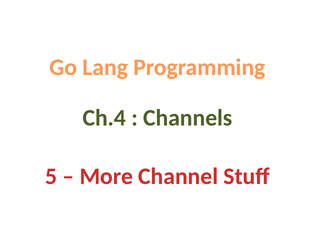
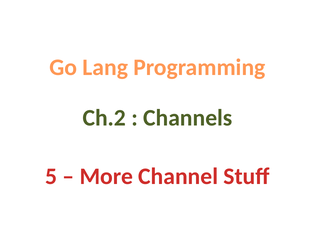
Ch.4: Ch.4 -> Ch.2
